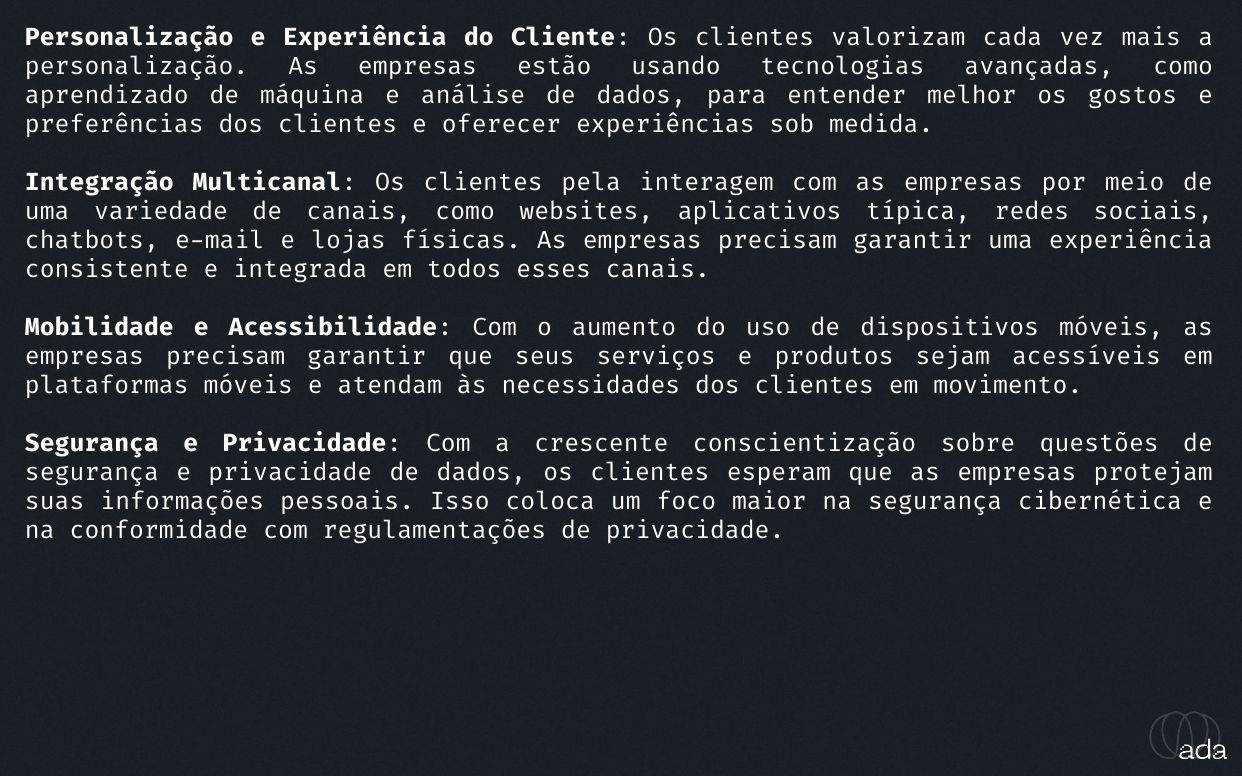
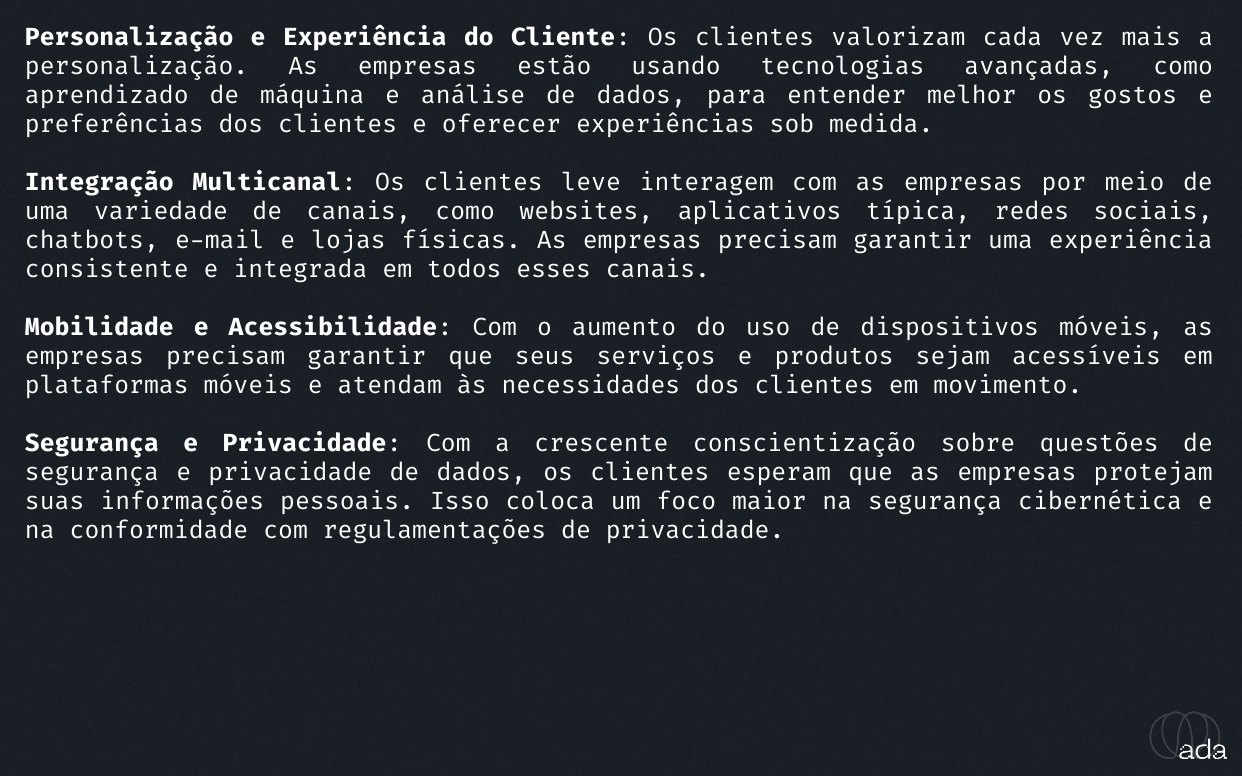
pela: pela -> leve
